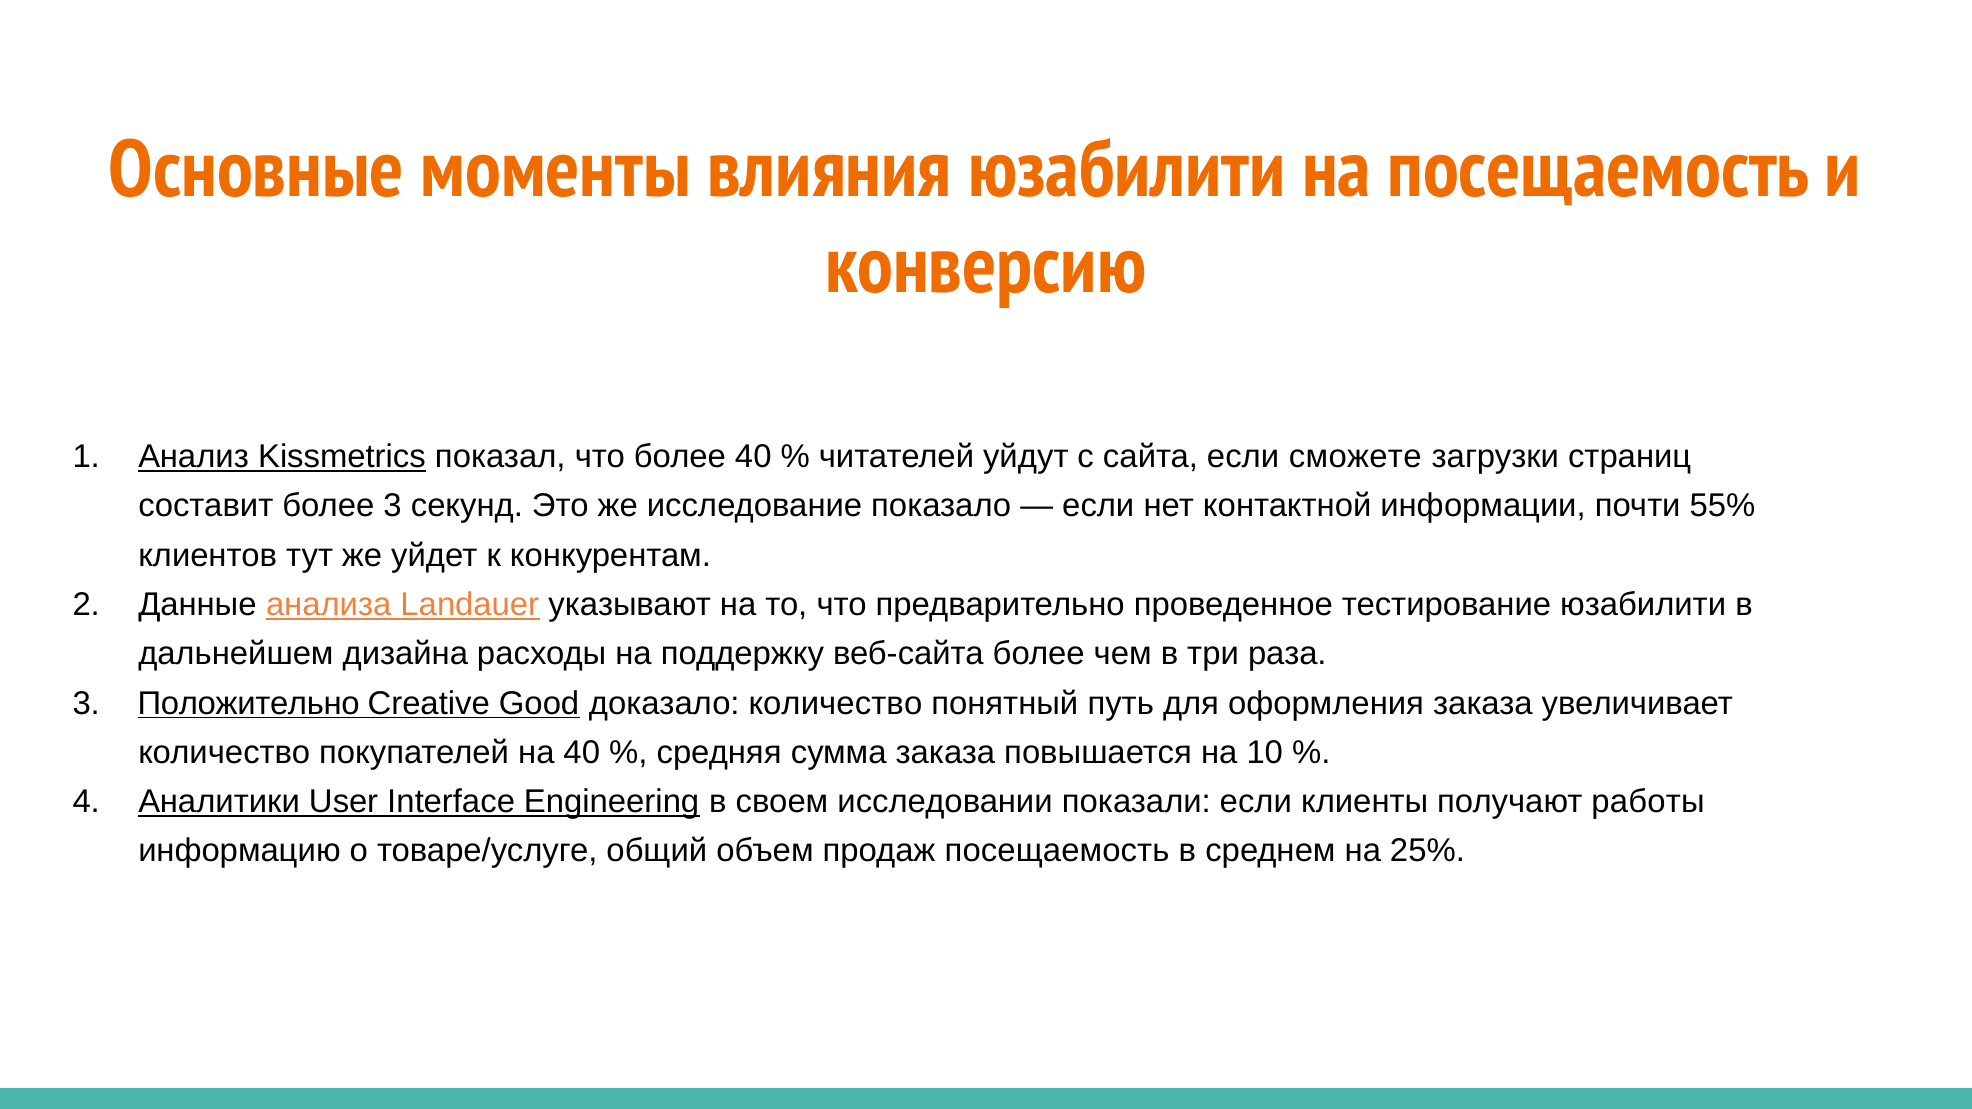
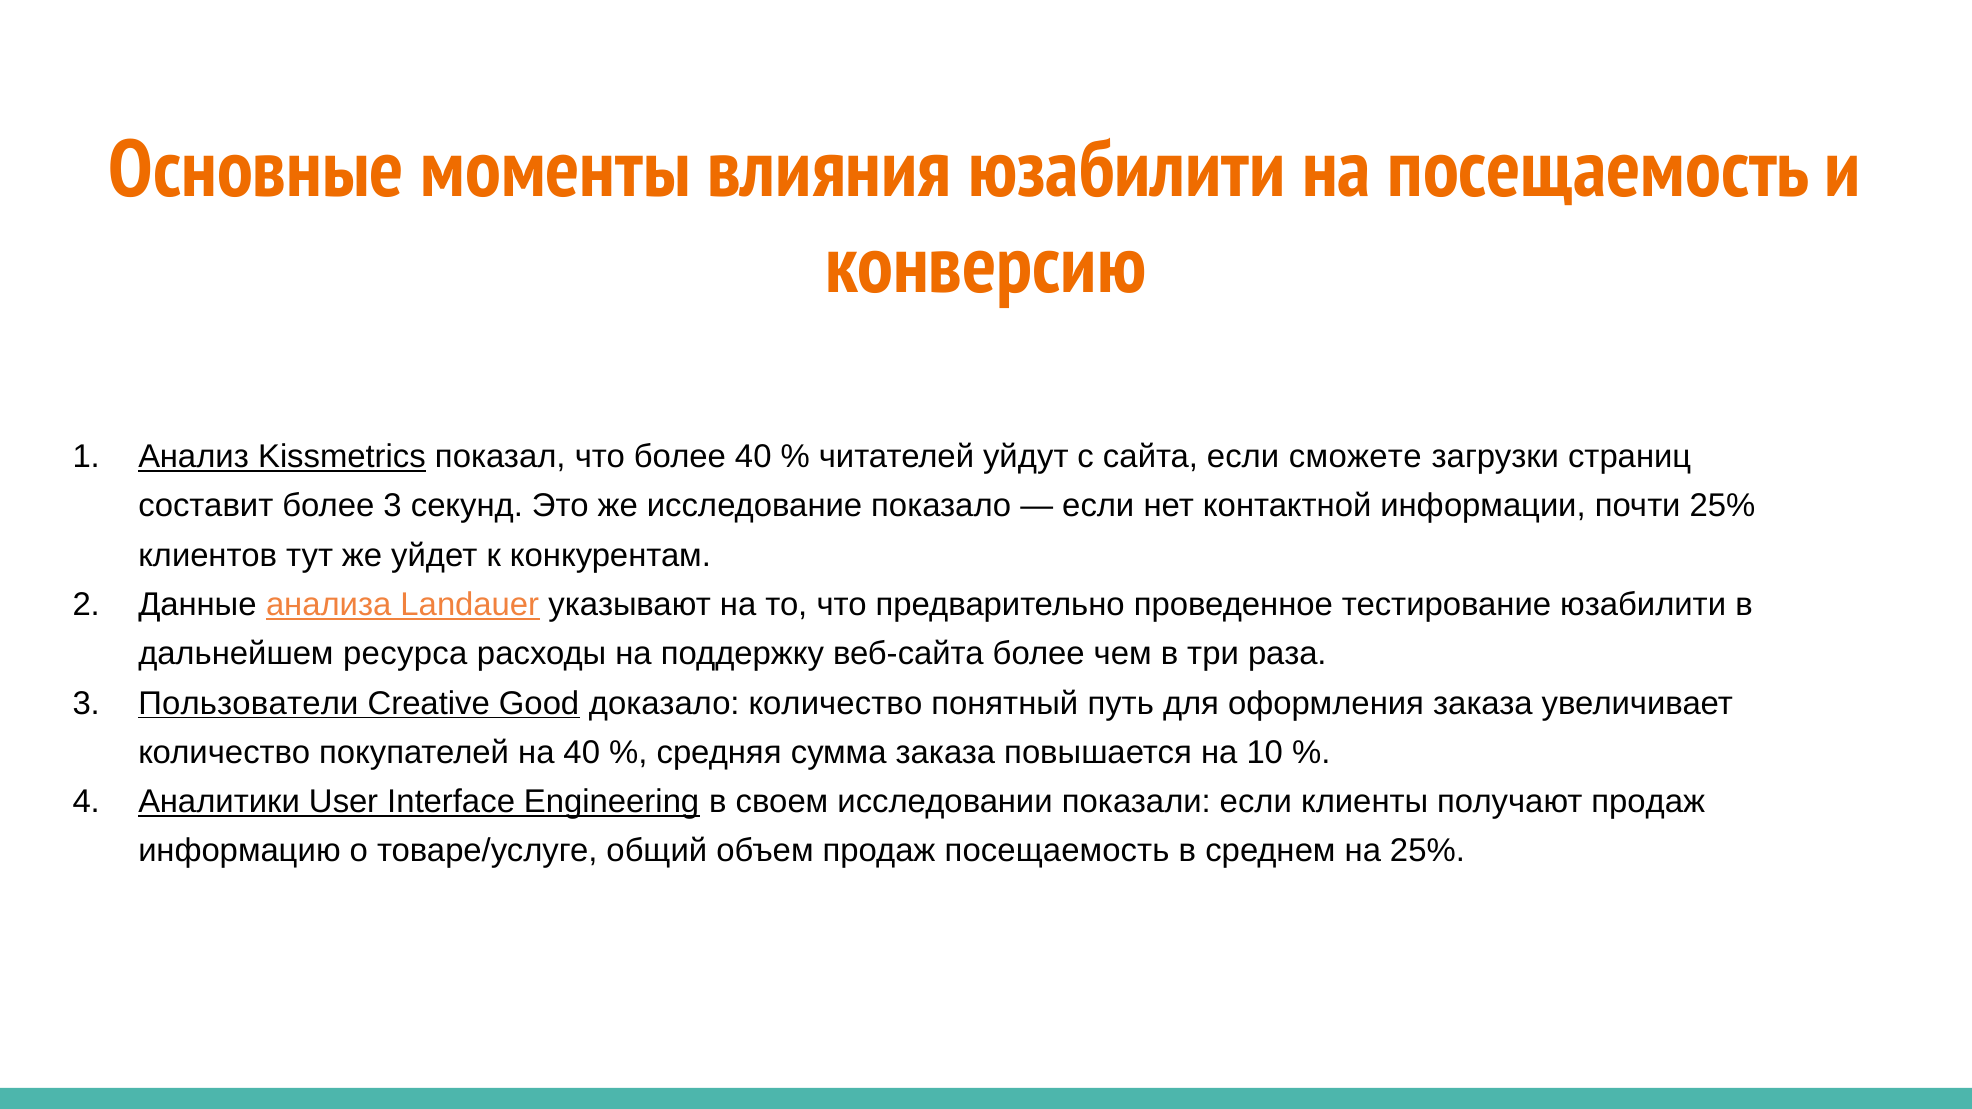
почти 55%: 55% -> 25%
дизайна: дизайна -> ресурса
Положительно: Положительно -> Пользователи
получают работы: работы -> продаж
